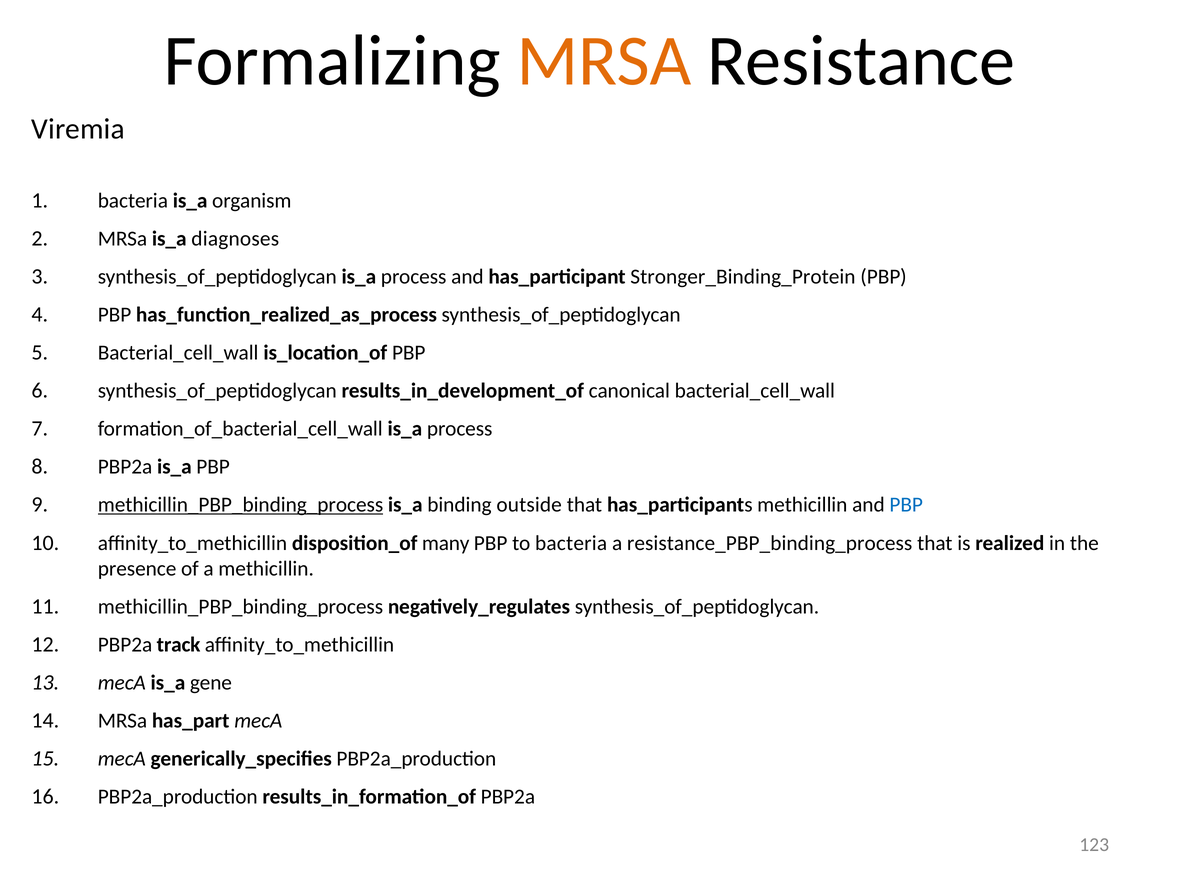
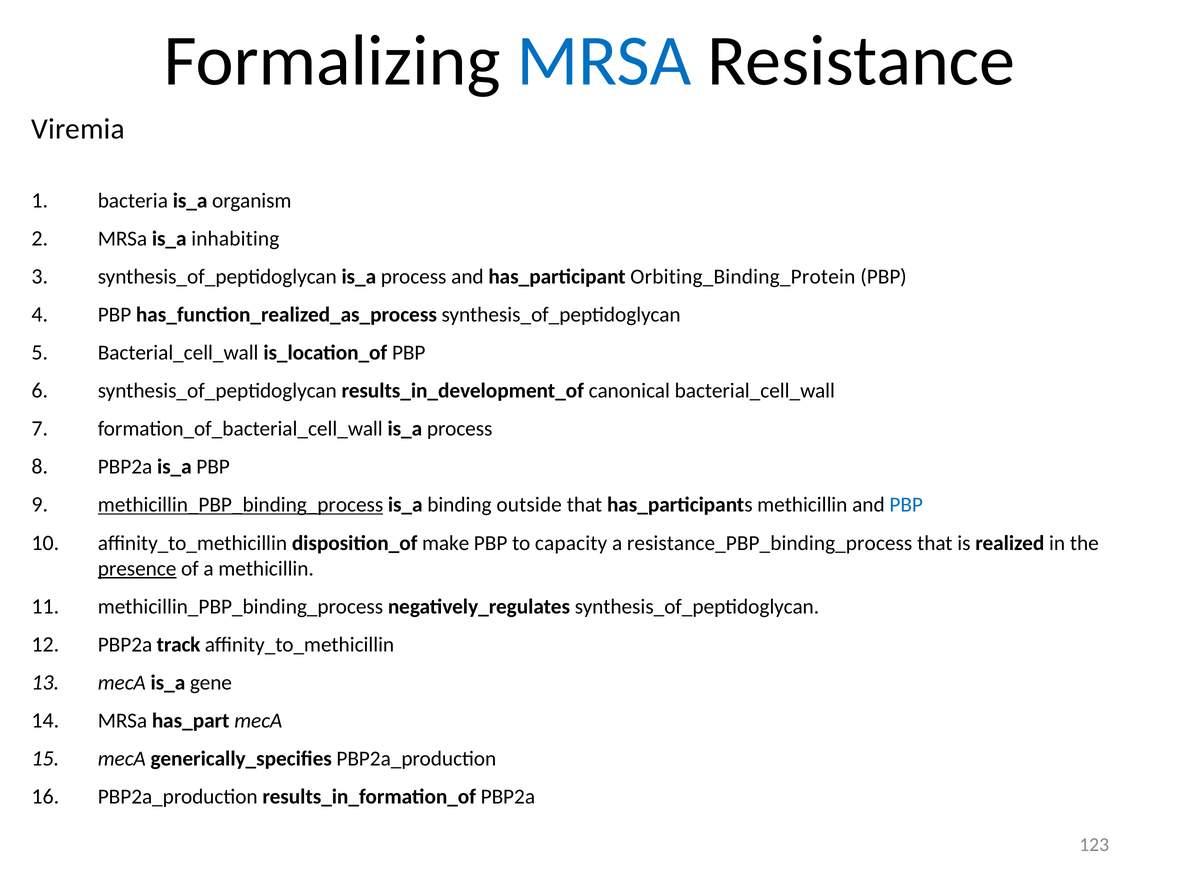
MRSA at (604, 61) colour: orange -> blue
diagnoses: diagnoses -> inhabiting
Stronger_Binding_Protein: Stronger_Binding_Protein -> Orbiting_Binding_Protein
many: many -> make
to bacteria: bacteria -> capacity
presence underline: none -> present
